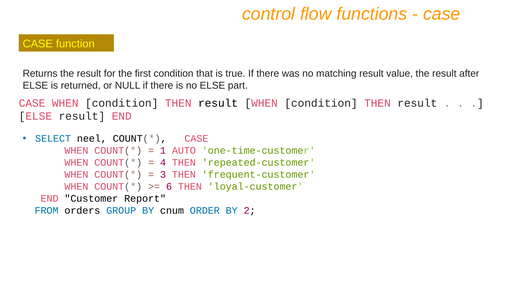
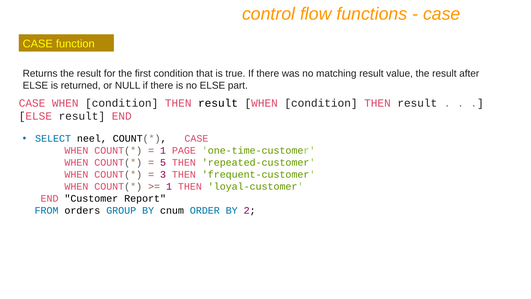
AUTO: AUTO -> PAGE
4: 4 -> 5
6 at (169, 186): 6 -> 1
